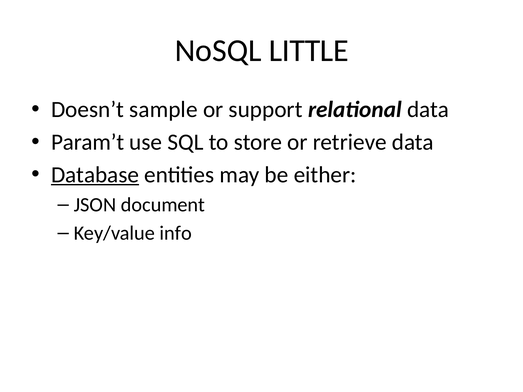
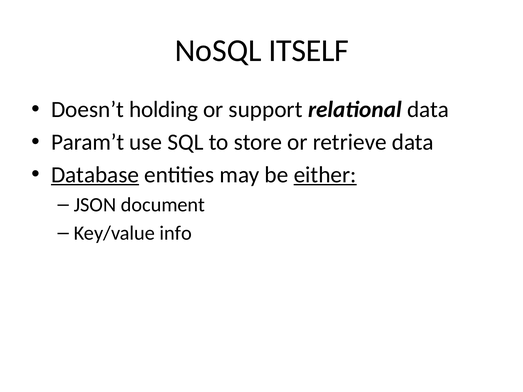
LITTLE: LITTLE -> ITSELF
sample: sample -> holding
either underline: none -> present
